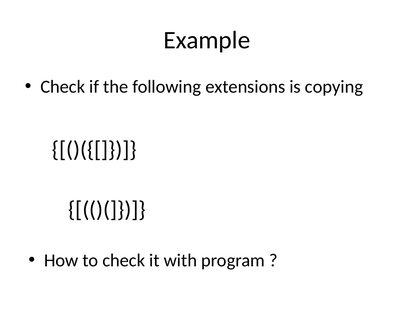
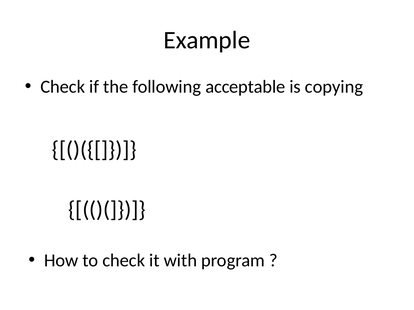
extensions: extensions -> acceptable
